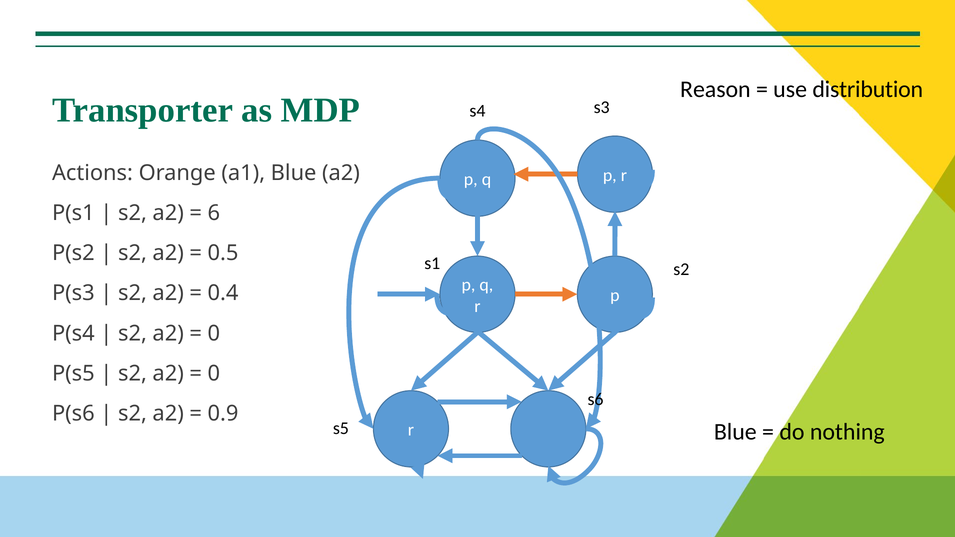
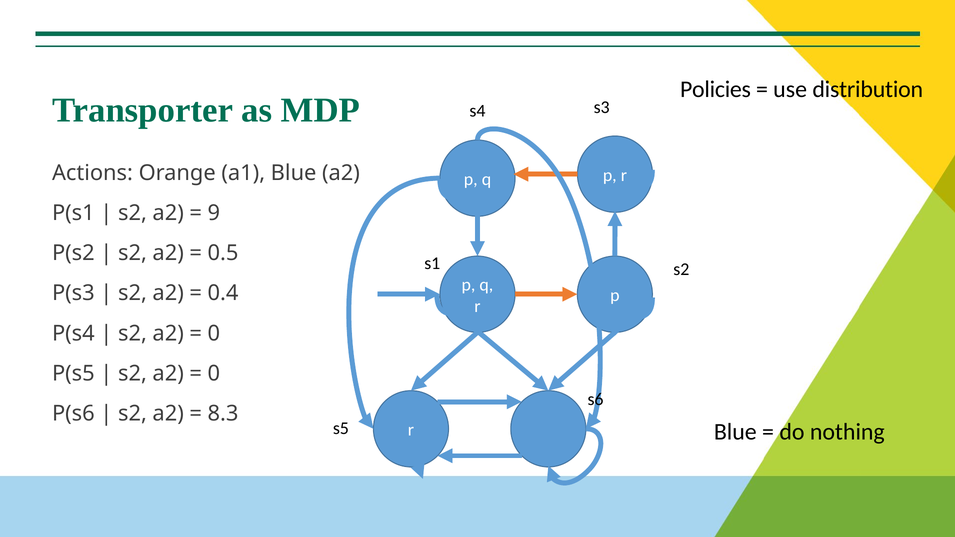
Reason: Reason -> Policies
6: 6 -> 9
0.9: 0.9 -> 8.3
